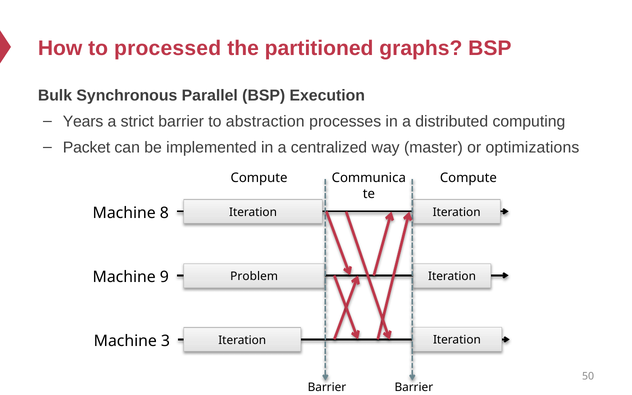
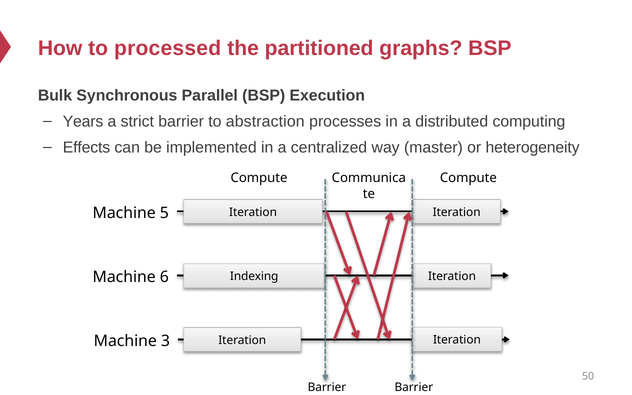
Packet: Packet -> Effects
optimizations: optimizations -> heterogeneity
8: 8 -> 5
9: 9 -> 6
Problem: Problem -> Indexing
